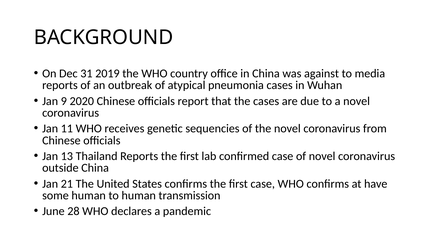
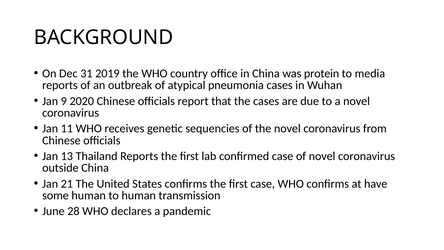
against: against -> protein
